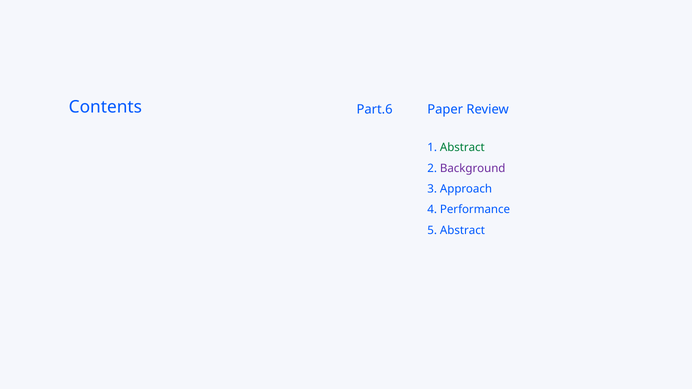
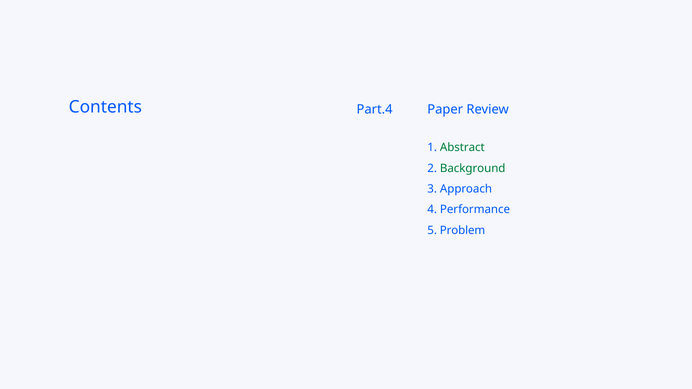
Part.6: Part.6 -> Part.4
Background colour: purple -> green
5 Abstract: Abstract -> Problem
